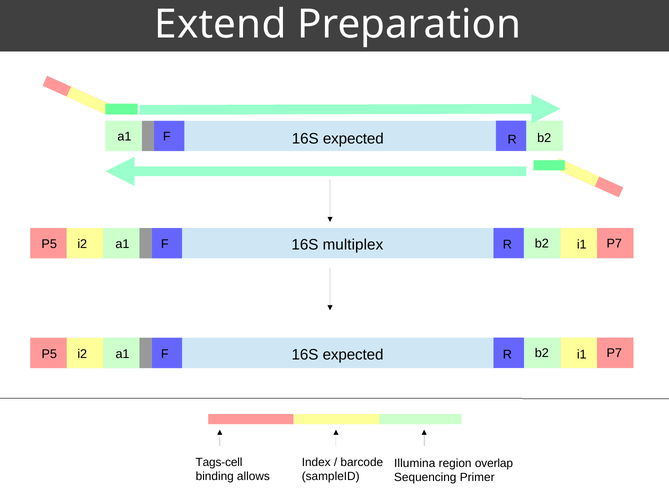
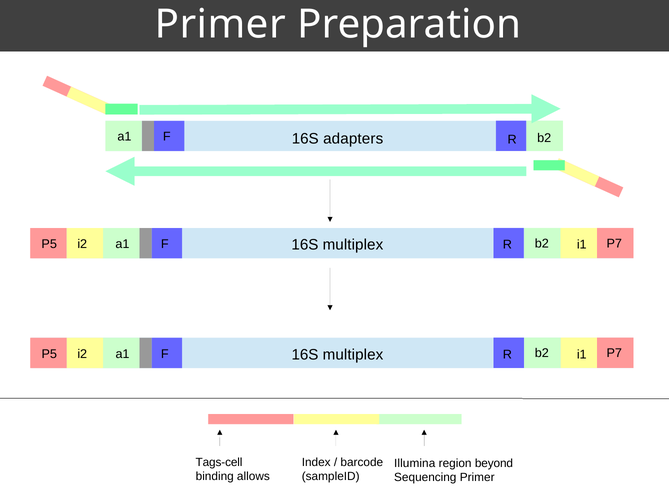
Extend at (220, 24): Extend -> Primer
expected at (353, 139): expected -> adapters
expected at (353, 355): expected -> multiplex
overlap: overlap -> beyond
